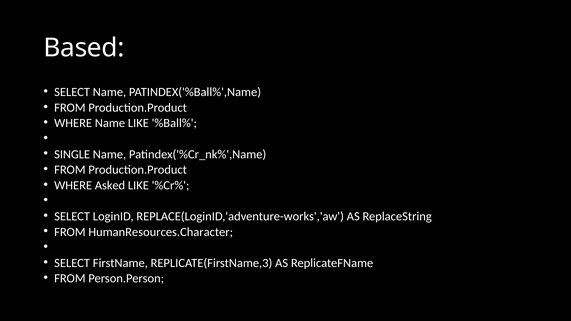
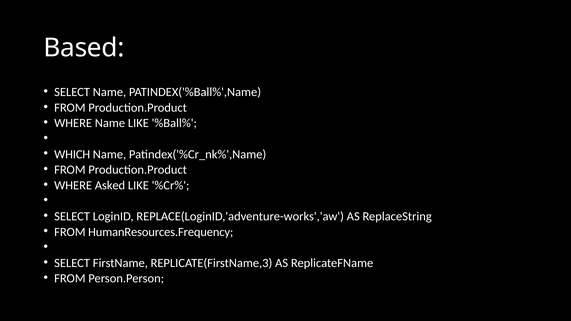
SINGLE: SINGLE -> WHICH
HumanResources.Character: HumanResources.Character -> HumanResources.Frequency
